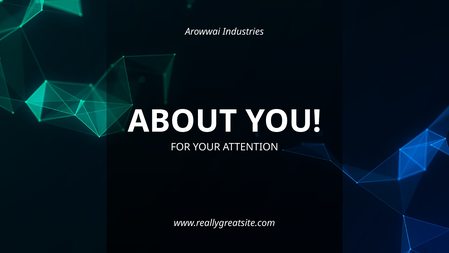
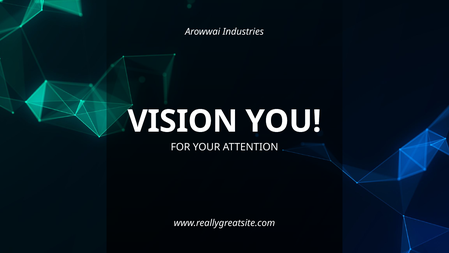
ABOUT: ABOUT -> VISION
